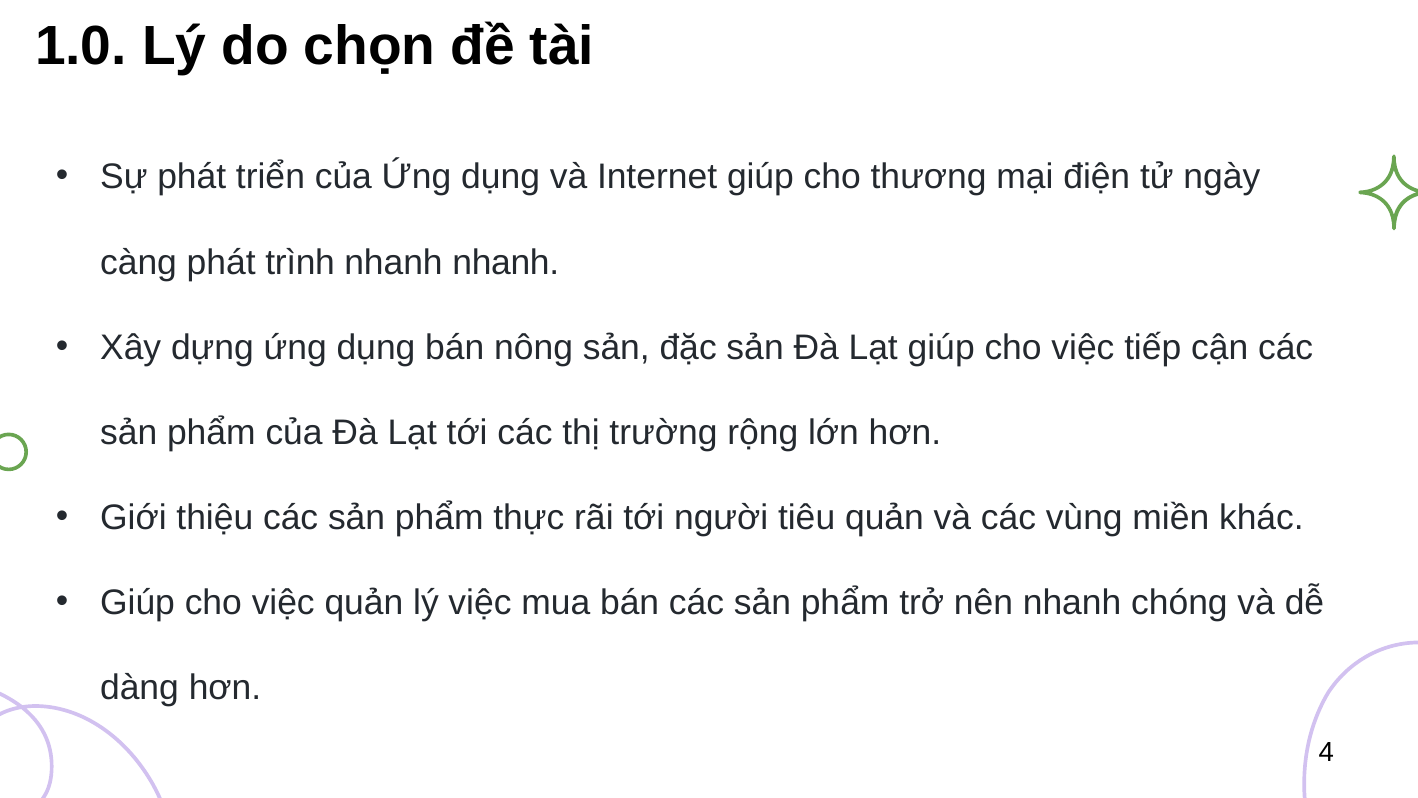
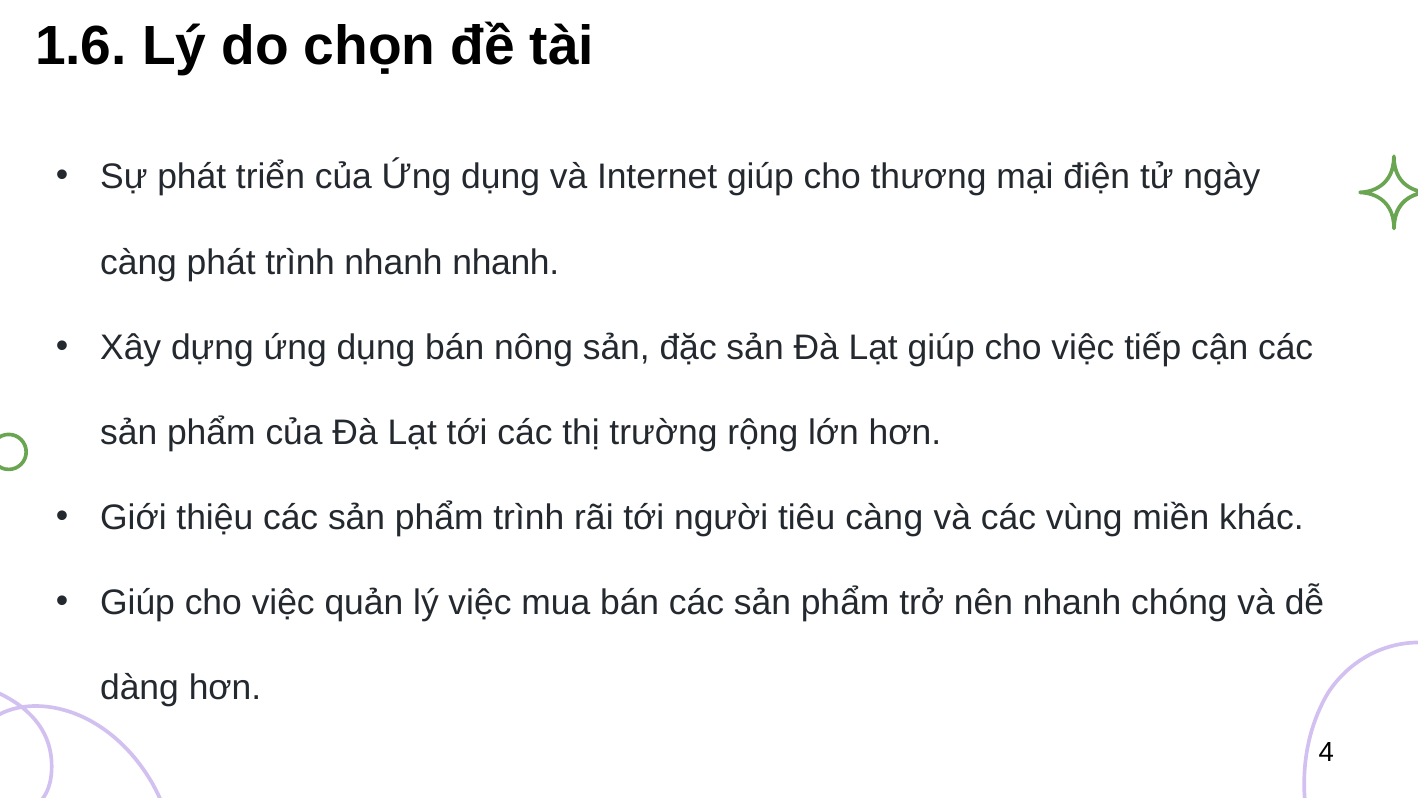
1.0: 1.0 -> 1.6
phẩm thực: thực -> trình
tiêu quản: quản -> càng
